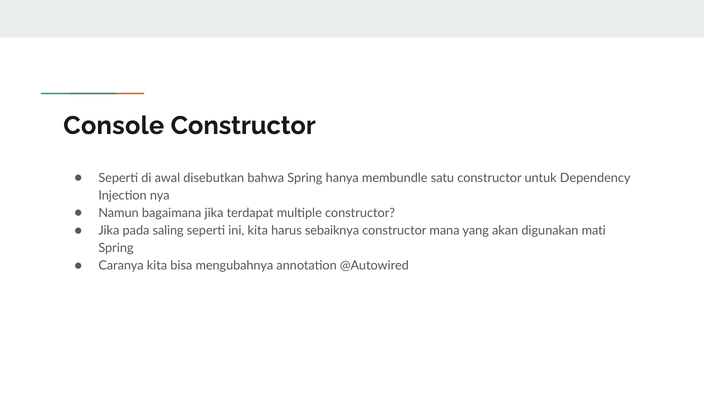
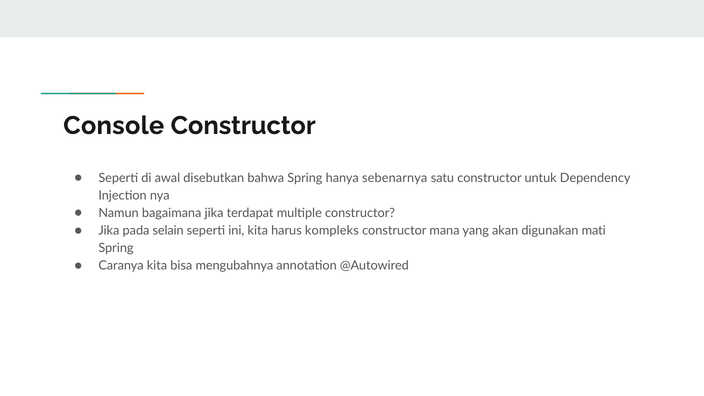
membundle: membundle -> sebenarnya
saling: saling -> selain
sebaiknya: sebaiknya -> kompleks
